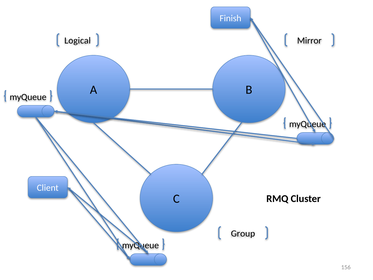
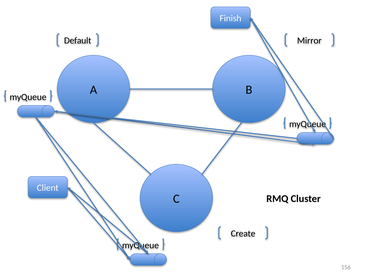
Logical: Logical -> Default
Group: Group -> Create
